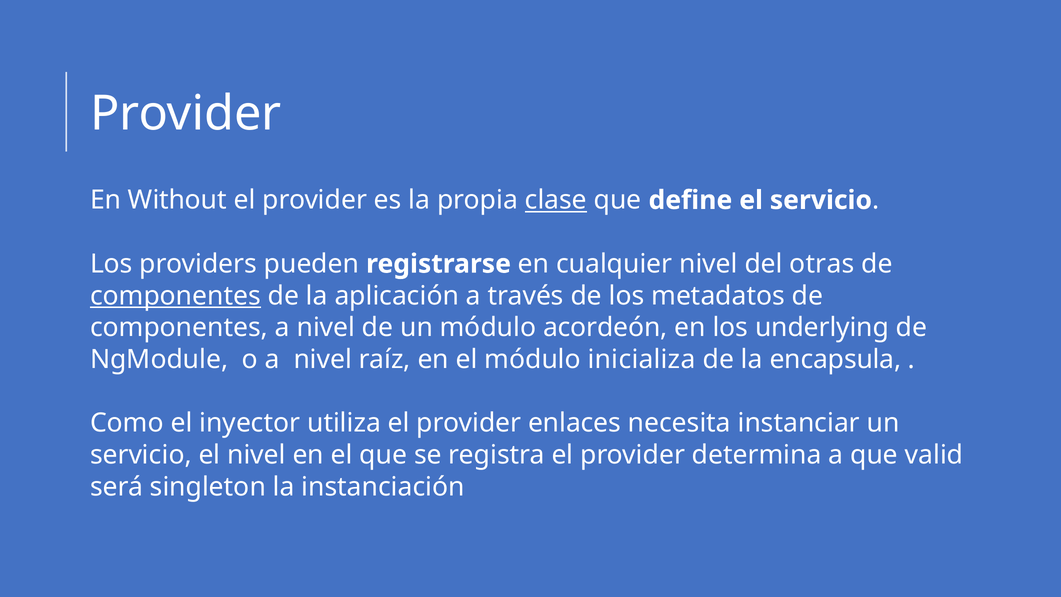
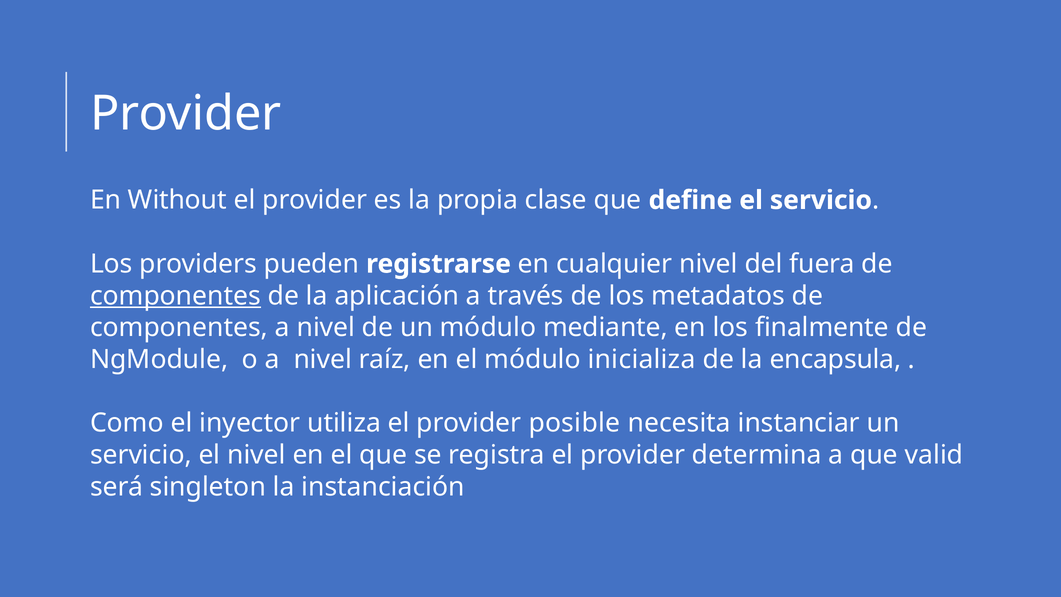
clase underline: present -> none
otras: otras -> fuera
acordeón: acordeón -> mediante
underlying: underlying -> finalmente
enlaces: enlaces -> posible
